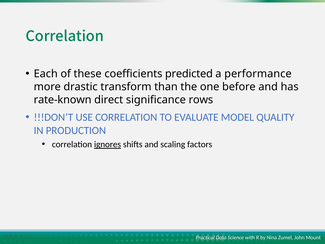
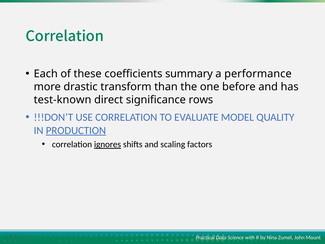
predicted: predicted -> summary
rate-known: rate-known -> test-known
PRODUCTION underline: none -> present
